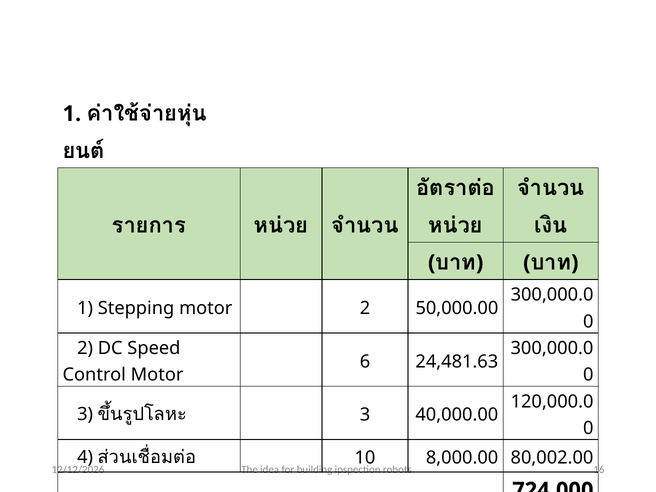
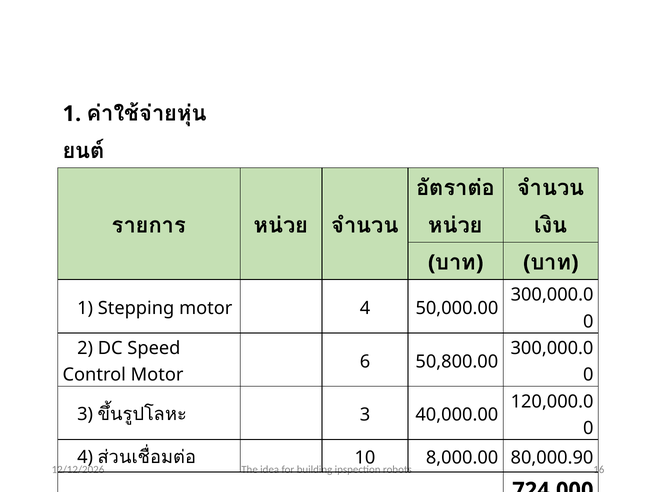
motor 2: 2 -> 4
24,481.63: 24,481.63 -> 50,800.00
80,002.00: 80,002.00 -> 80,000.90
